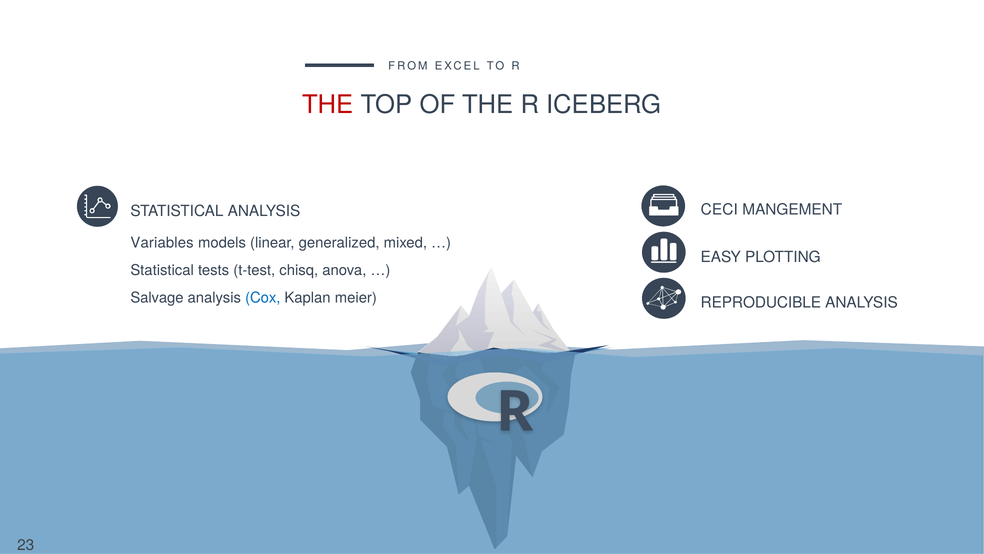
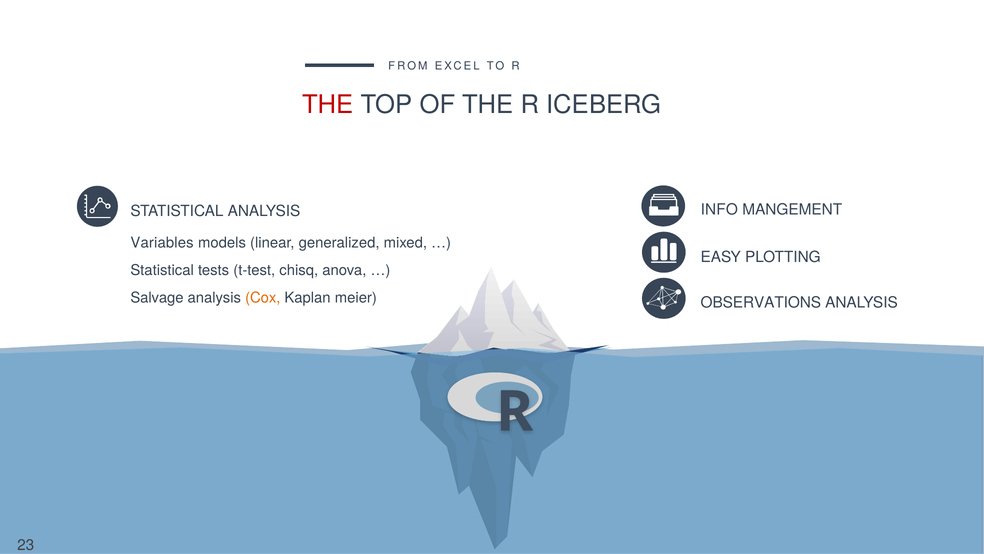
CECI: CECI -> INFO
Cox colour: blue -> orange
REPRODUCIBLE: REPRODUCIBLE -> OBSERVATIONS
